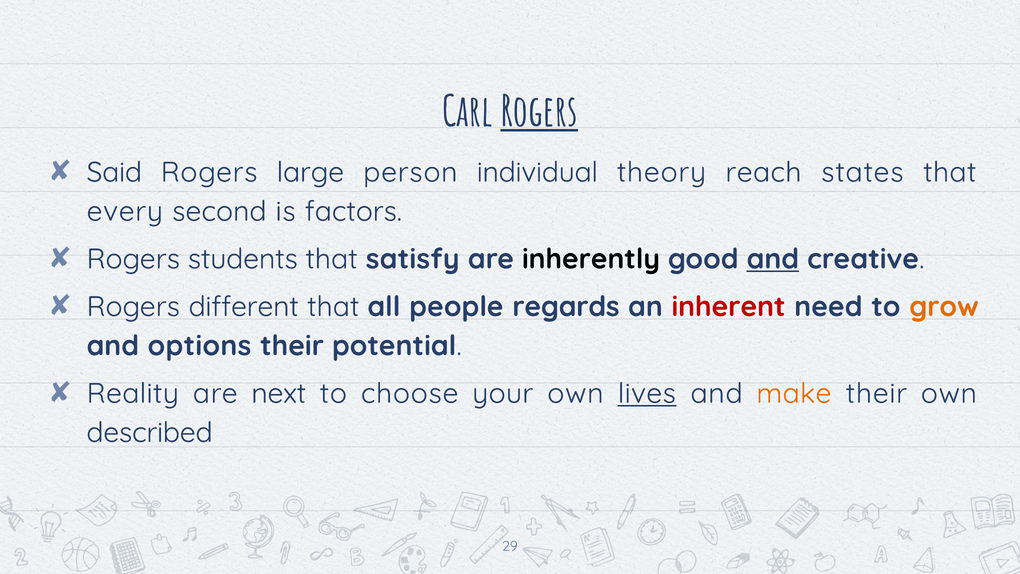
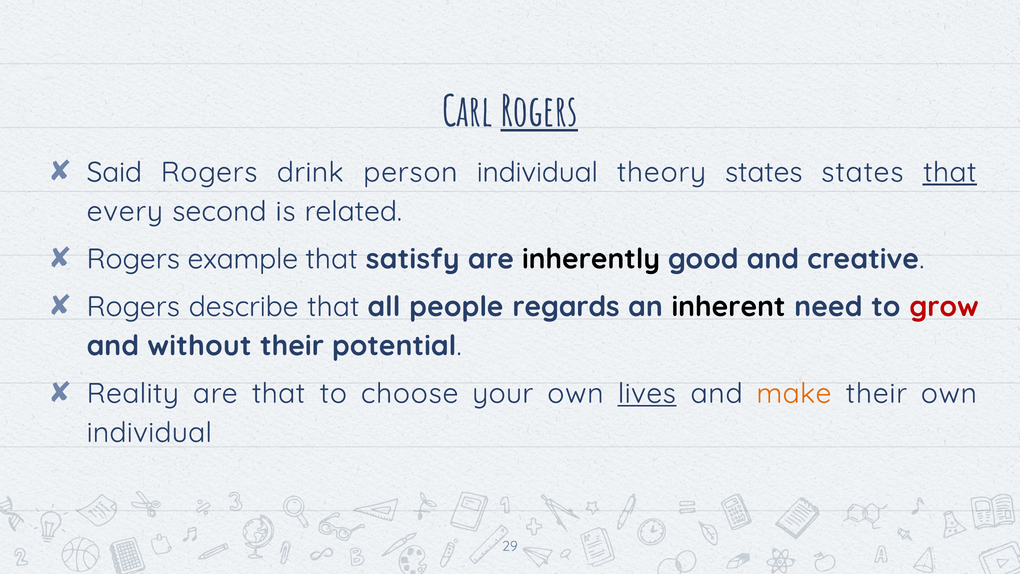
large: large -> drink
theory reach: reach -> states
that at (950, 172) underline: none -> present
factors: factors -> related
students: students -> example
and at (773, 259) underline: present -> none
different: different -> describe
inherent colour: red -> black
grow colour: orange -> red
options: options -> without
are next: next -> that
described at (149, 432): described -> individual
